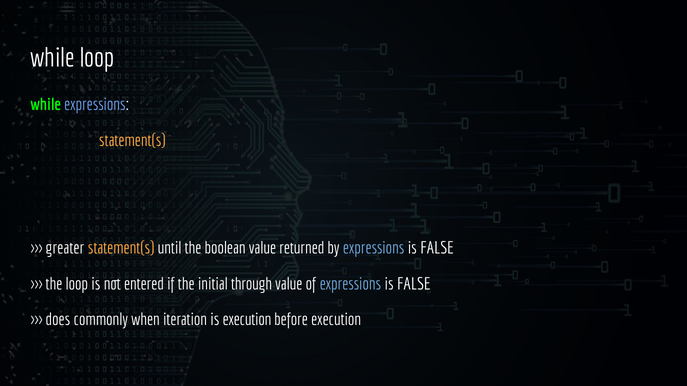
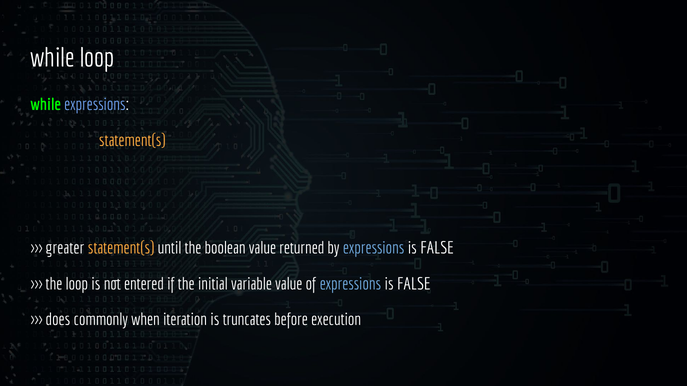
through: through -> variable
is execution: execution -> truncates
